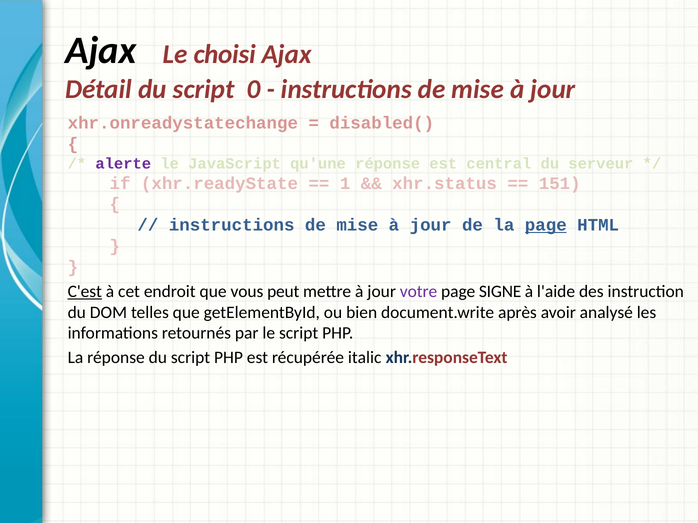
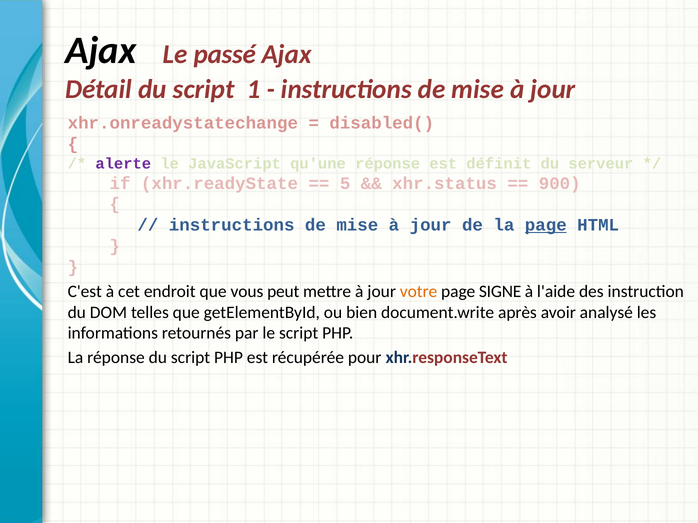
choisi: choisi -> passé
0: 0 -> 1
central: central -> définit
1: 1 -> 5
151: 151 -> 900
C'est underline: present -> none
votre colour: purple -> orange
italic: italic -> pour
